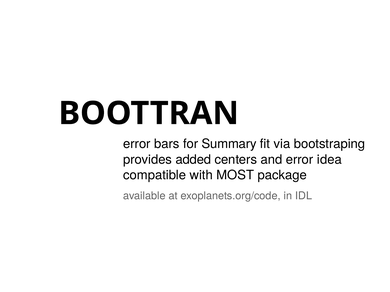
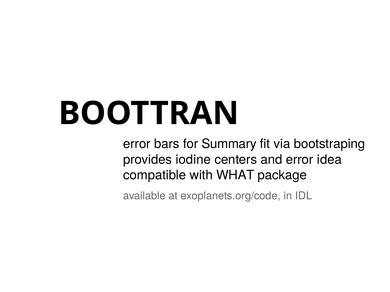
added: added -> iodine
MOST: MOST -> WHAT
